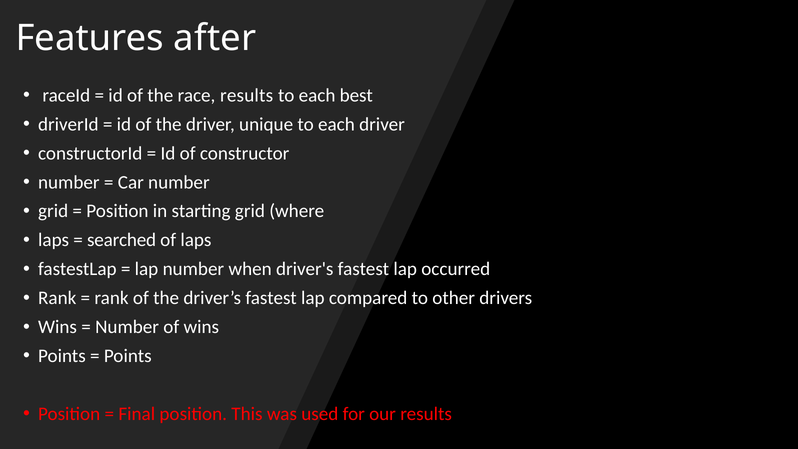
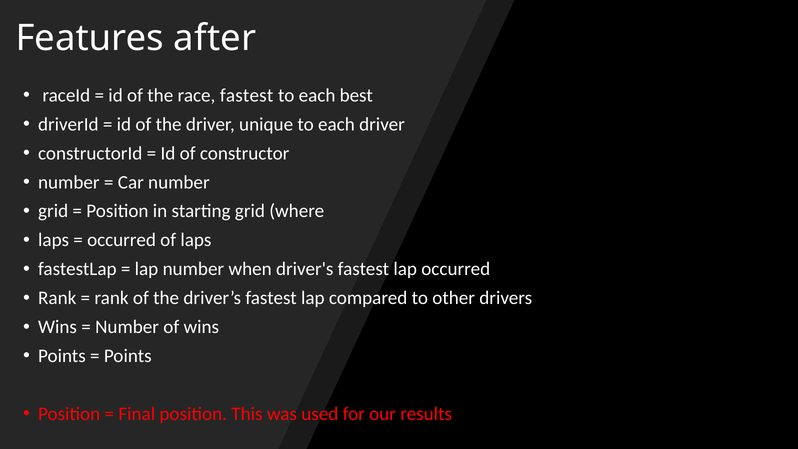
race results: results -> fastest
searched at (122, 240): searched -> occurred
